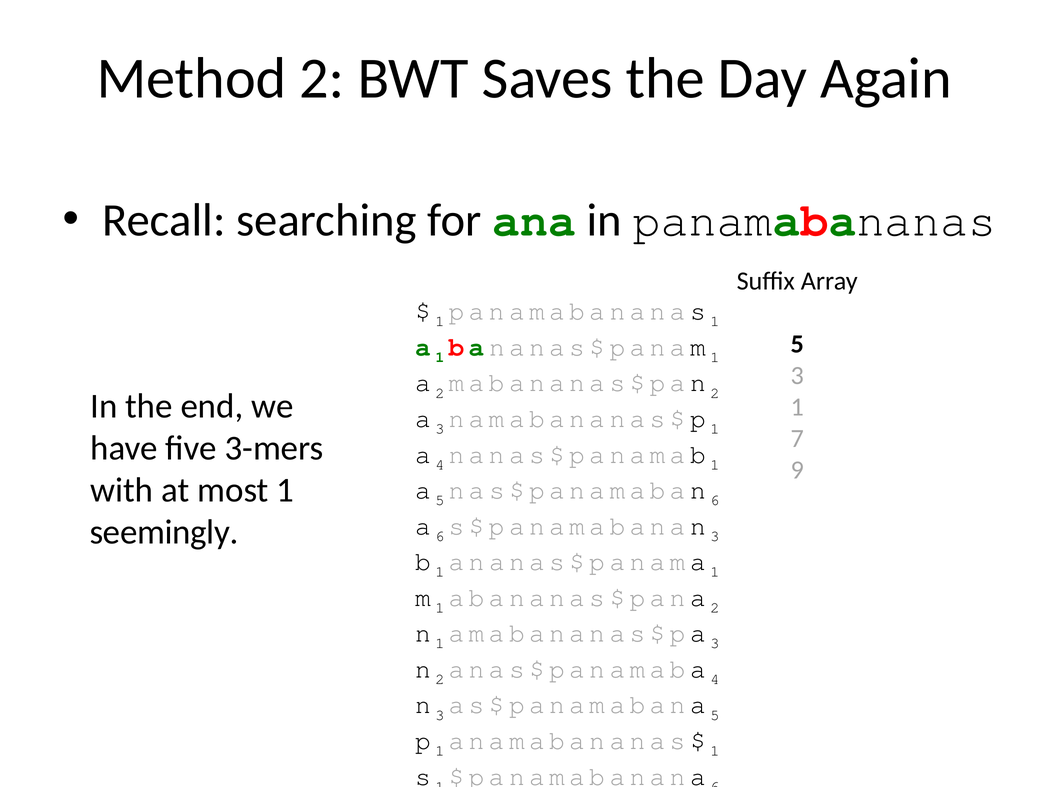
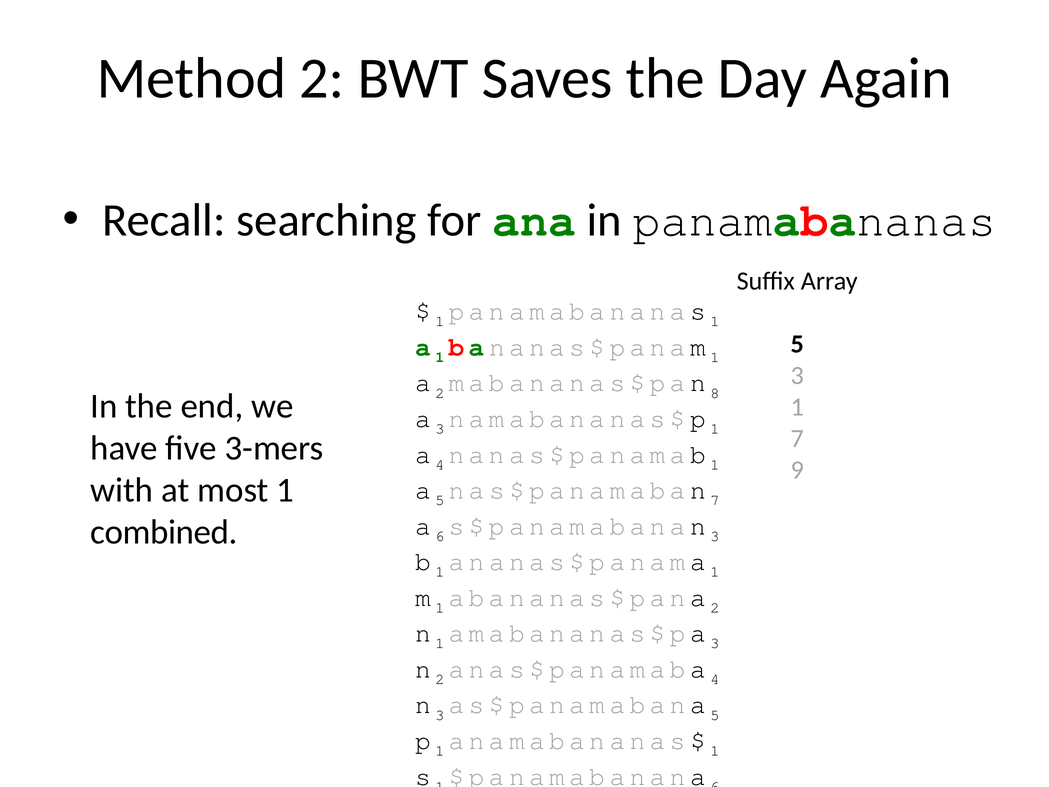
2 at (715, 393): 2 -> 8
6 at (715, 500): 6 -> 7
seemingly: seemingly -> combined
